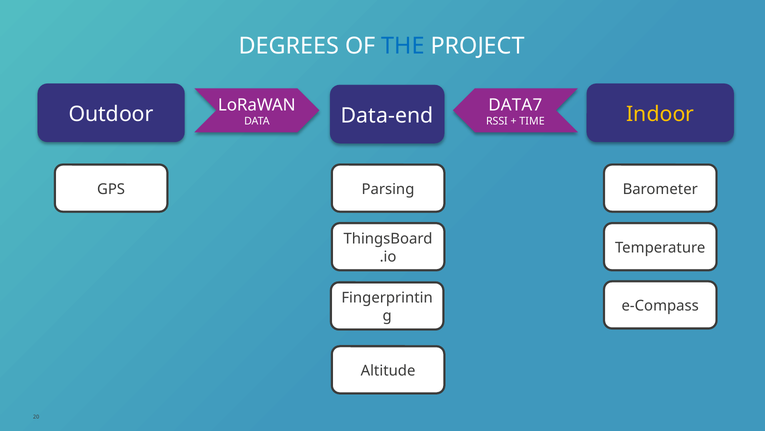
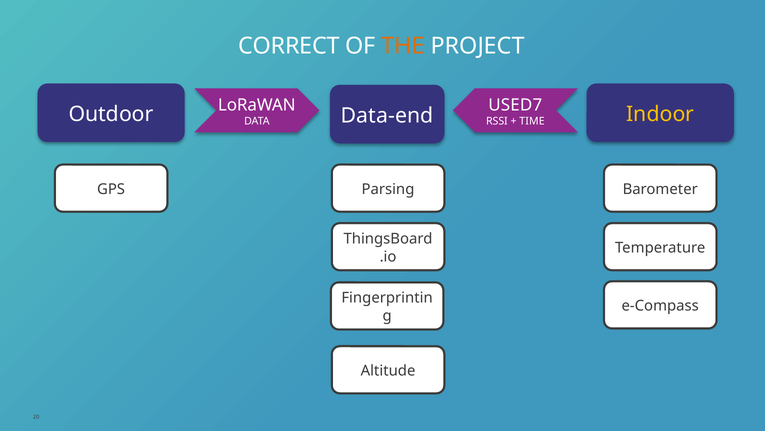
DEGREES: DEGREES -> CORRECT
THE colour: blue -> orange
DATA7: DATA7 -> USED7
